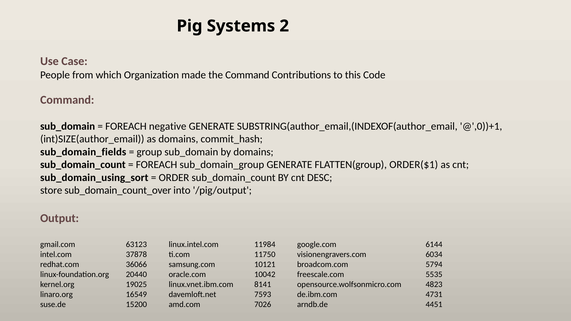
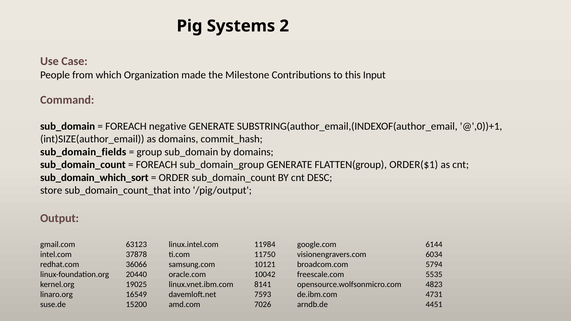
the Command: Command -> Milestone
Code: Code -> Input
sub_domain_using_sort: sub_domain_using_sort -> sub_domain_which_sort
sub_domain_count_over: sub_domain_count_over -> sub_domain_count_that
